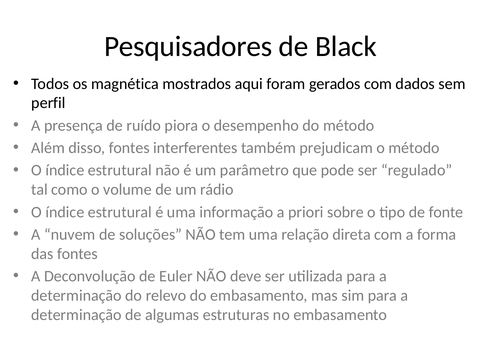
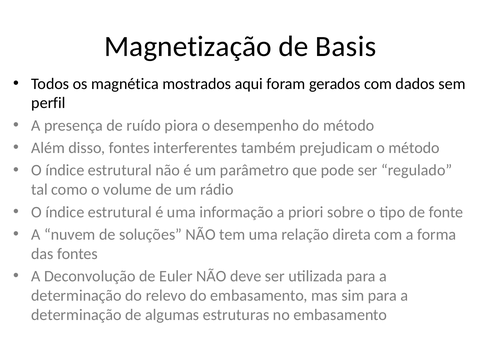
Pesquisadores: Pesquisadores -> Magnetização
Black: Black -> Basis
